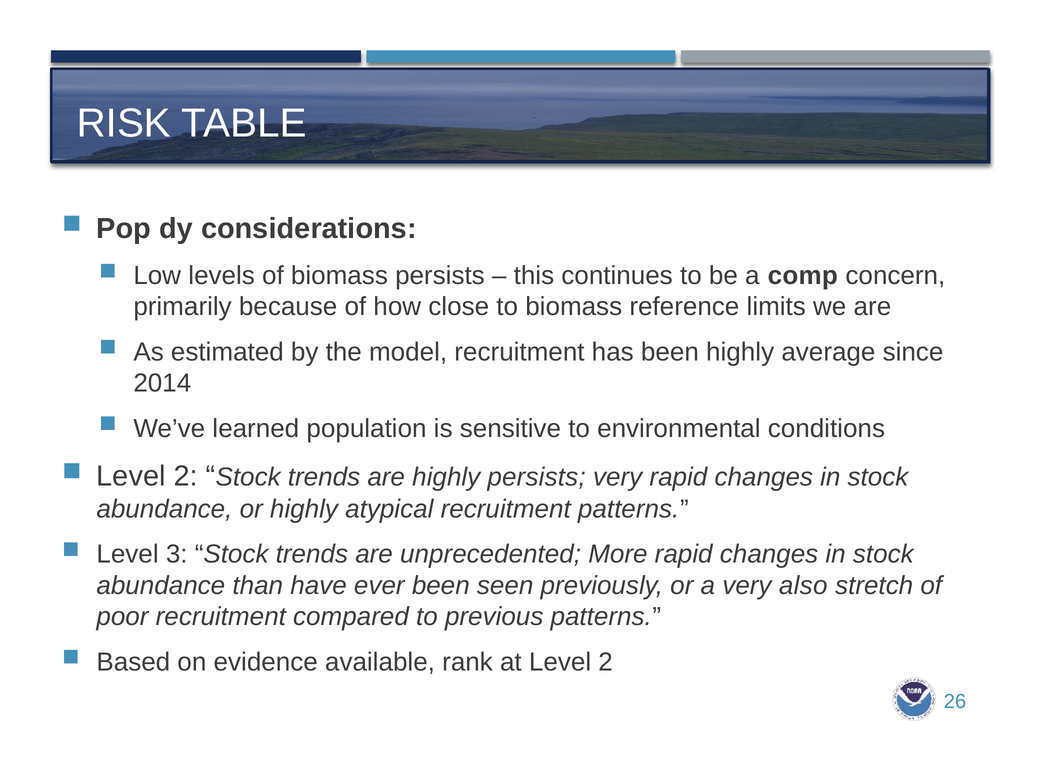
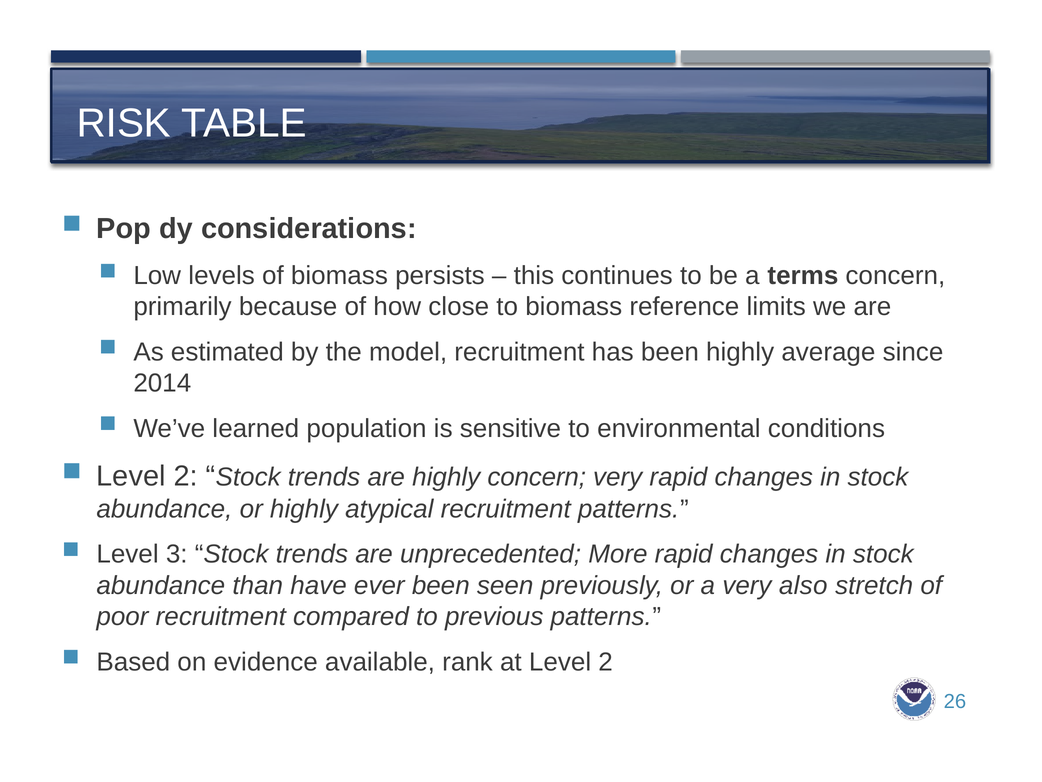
comp: comp -> terms
highly persists: persists -> concern
